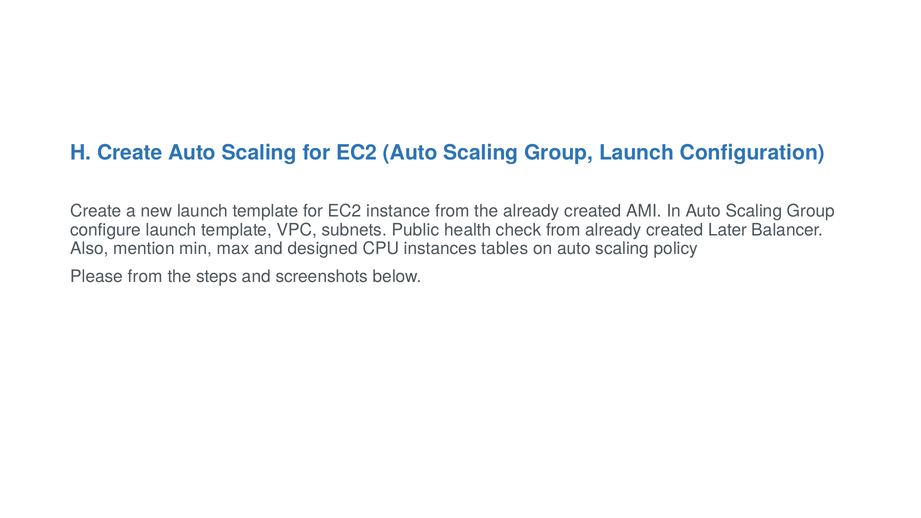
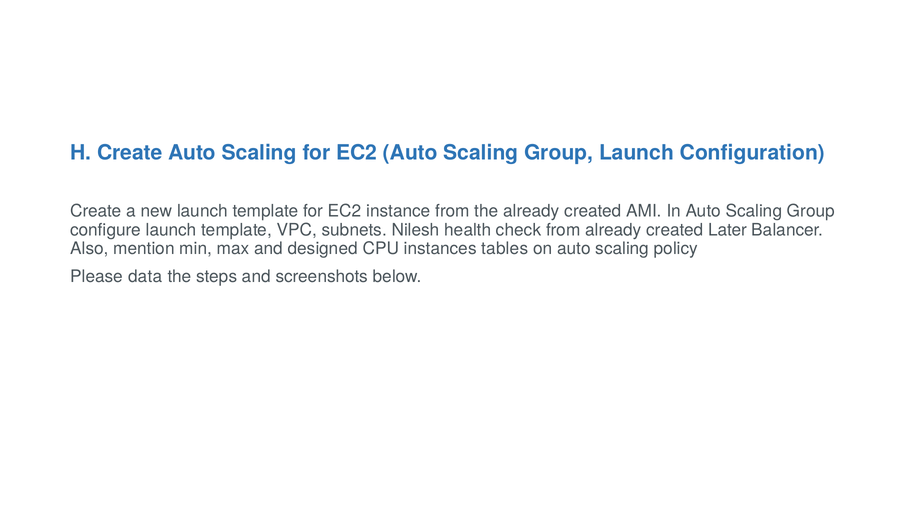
Public: Public -> Nilesh
Please from: from -> data
